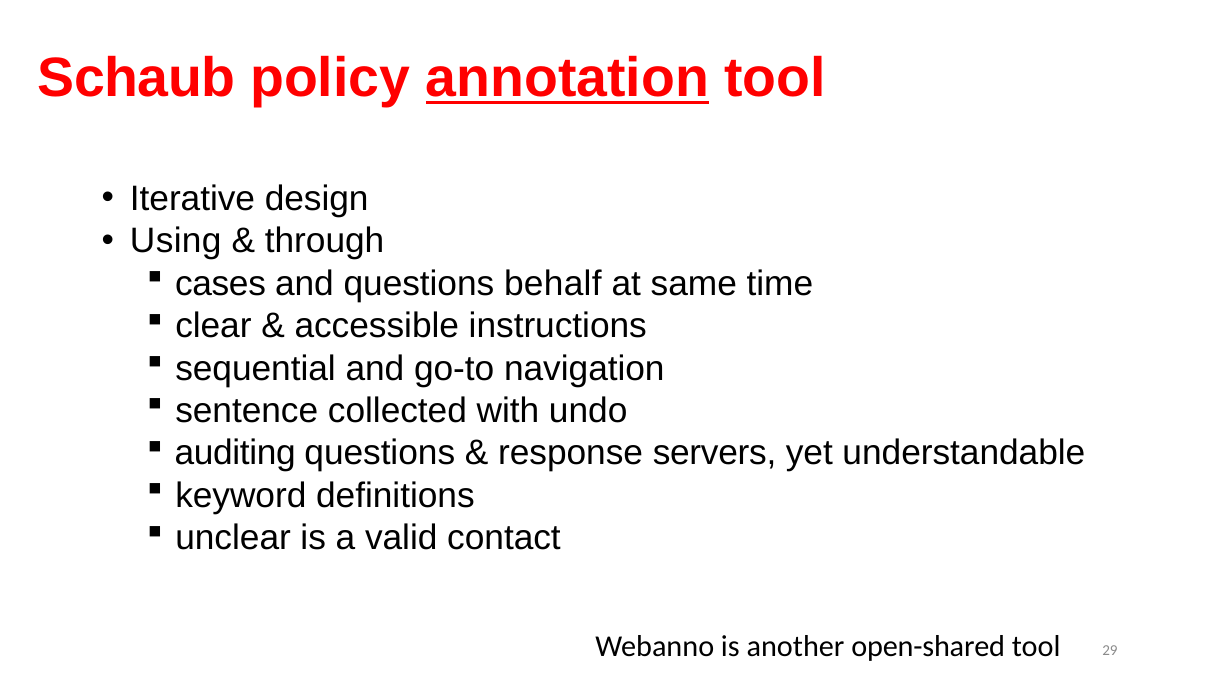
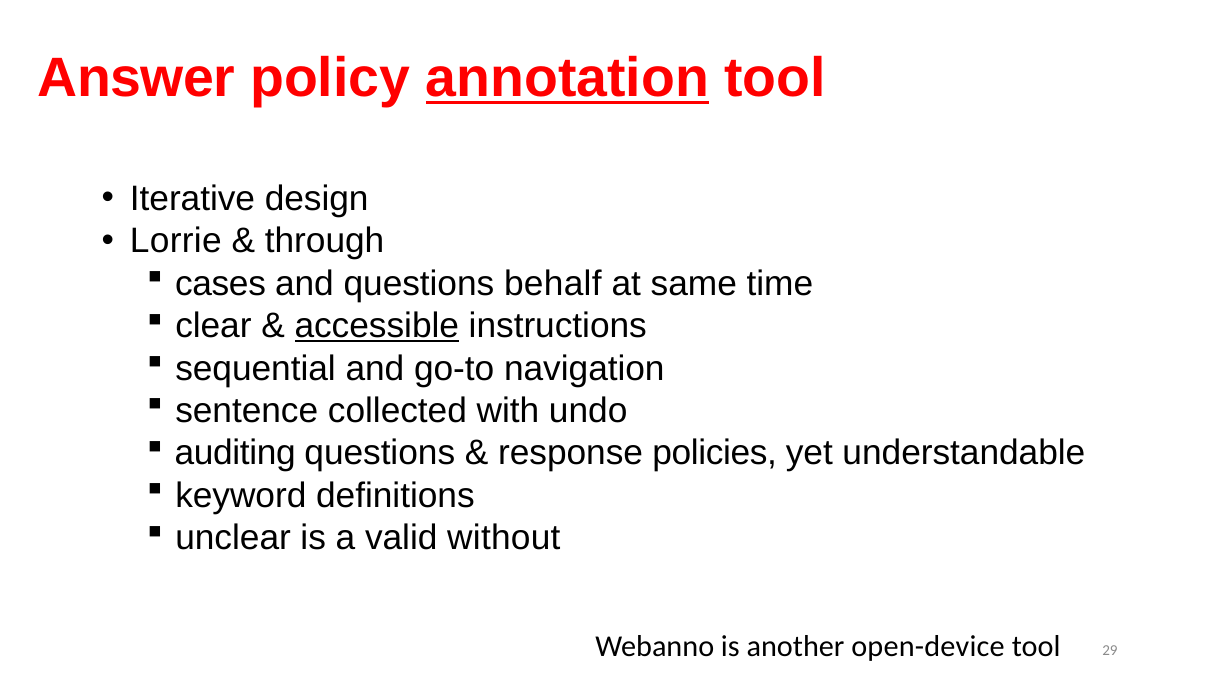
Schaub: Schaub -> Answer
Using: Using -> Lorrie
accessible underline: none -> present
servers: servers -> policies
contact: contact -> without
open-shared: open-shared -> open-device
